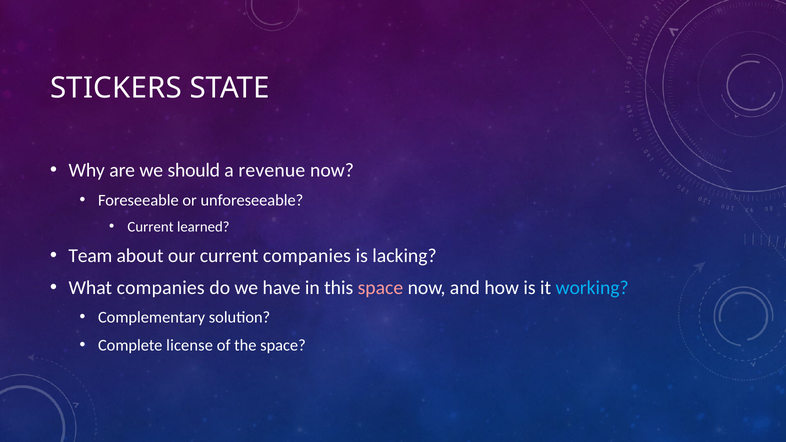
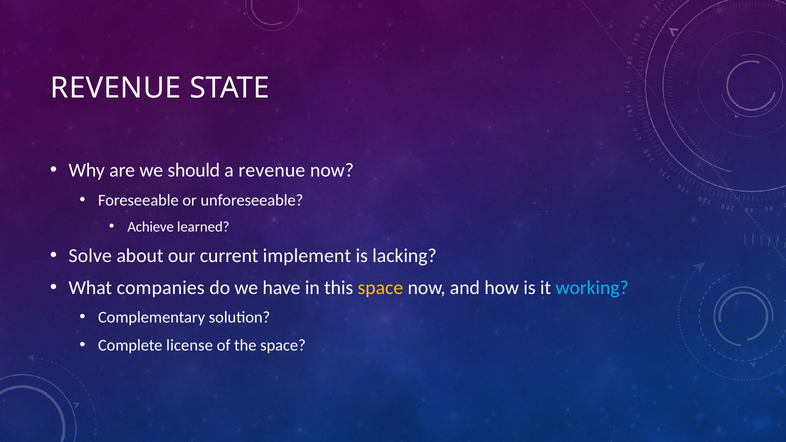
STICKERS at (116, 88): STICKERS -> REVENUE
Current at (151, 227): Current -> Achieve
Team: Team -> Solve
current companies: companies -> implement
space at (380, 288) colour: pink -> yellow
